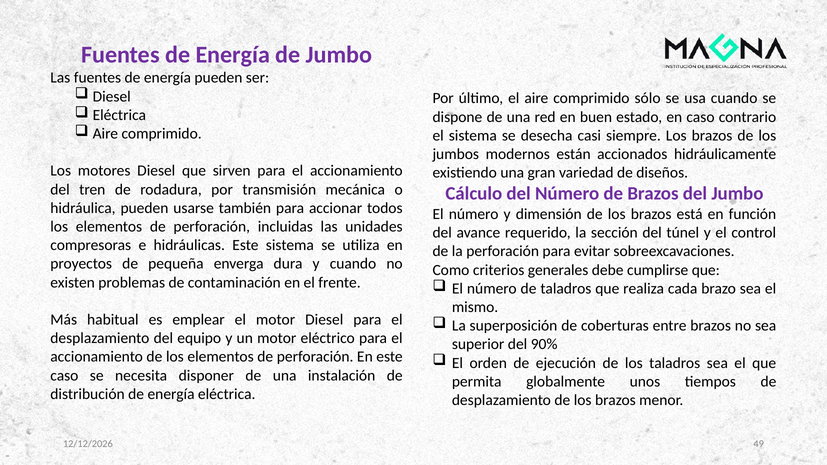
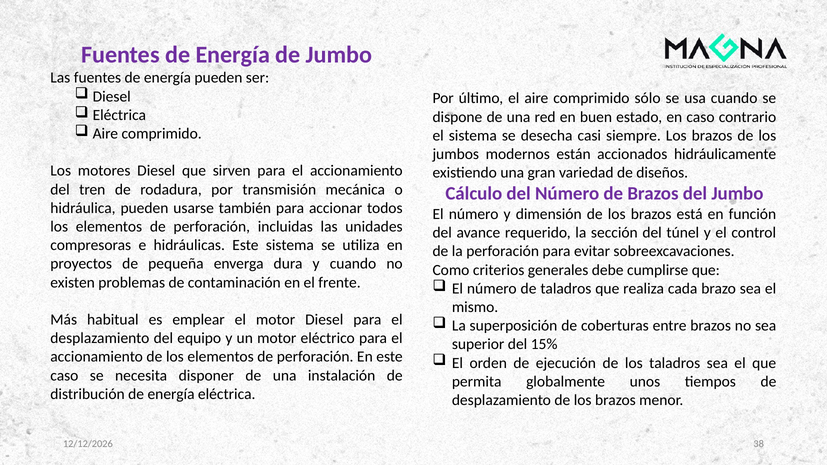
90%: 90% -> 15%
49: 49 -> 38
